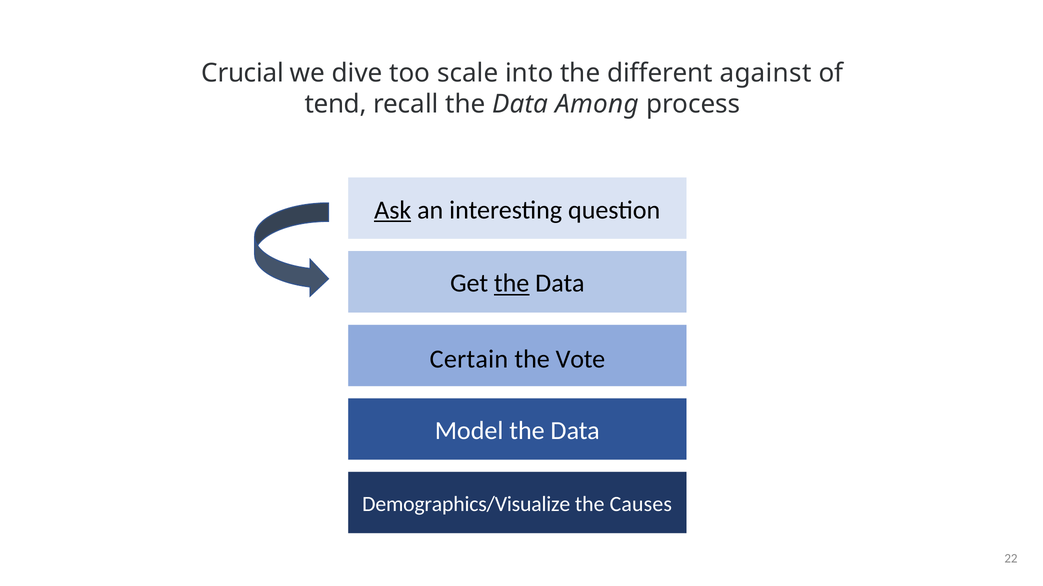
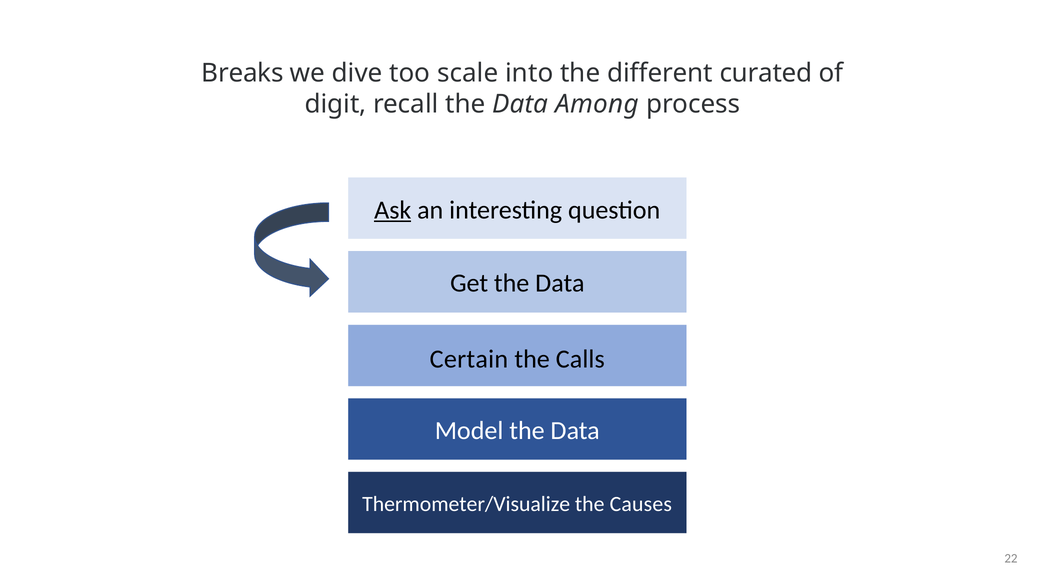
Crucial: Crucial -> Breaks
against: against -> curated
tend: tend -> digit
the at (512, 284) underline: present -> none
Vote: Vote -> Calls
Demographics/Visualize: Demographics/Visualize -> Thermometer/Visualize
